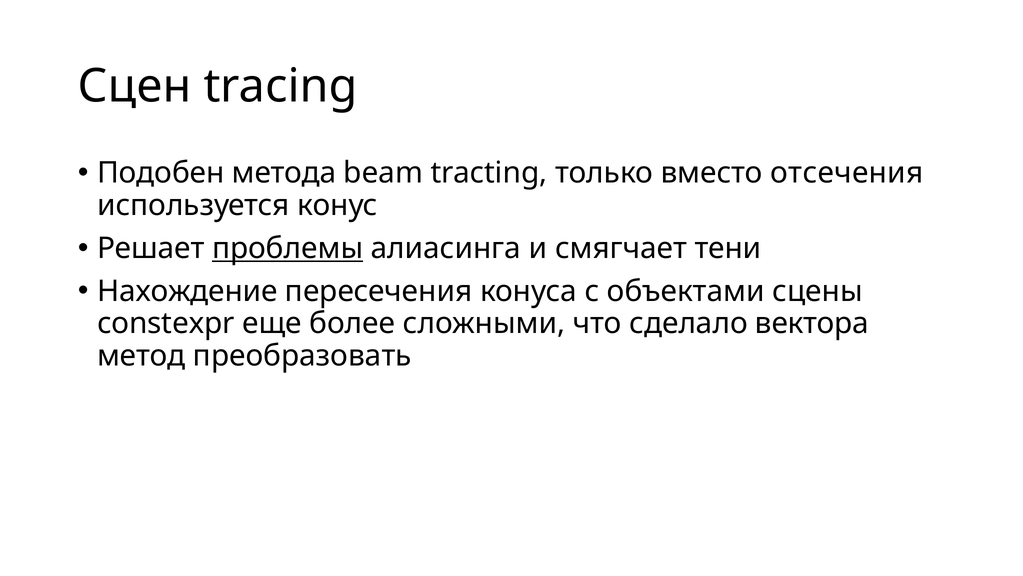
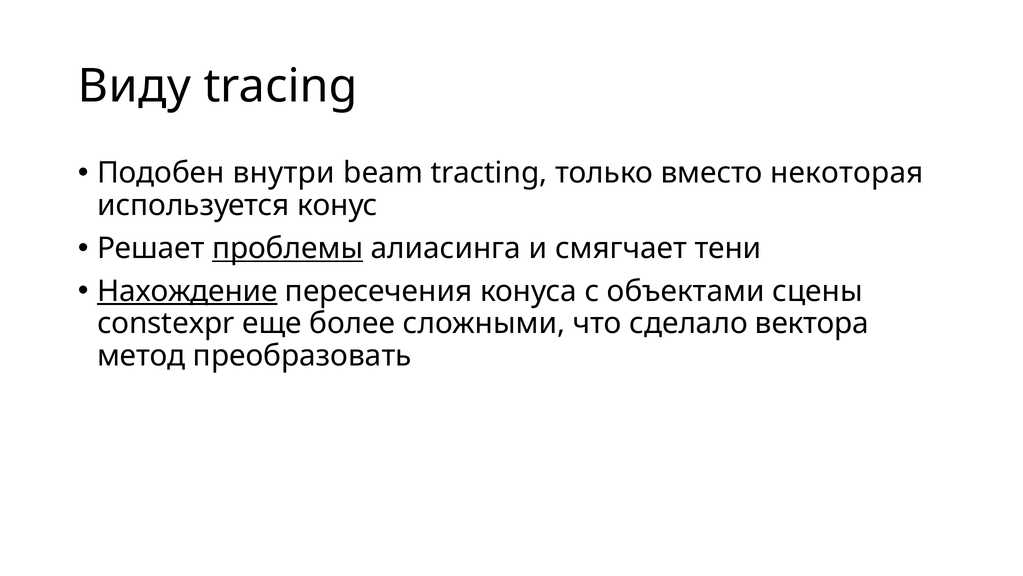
Сцен: Сцен -> Виду
метода: метода -> внутри
отсечения: отсечения -> некоторая
Нахождение underline: none -> present
